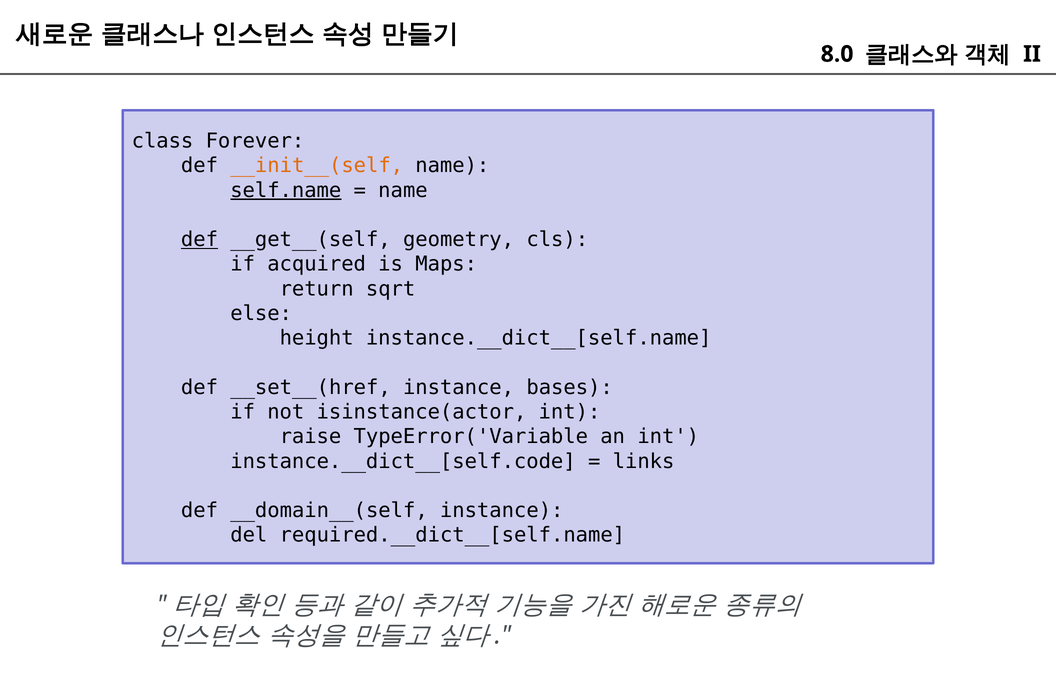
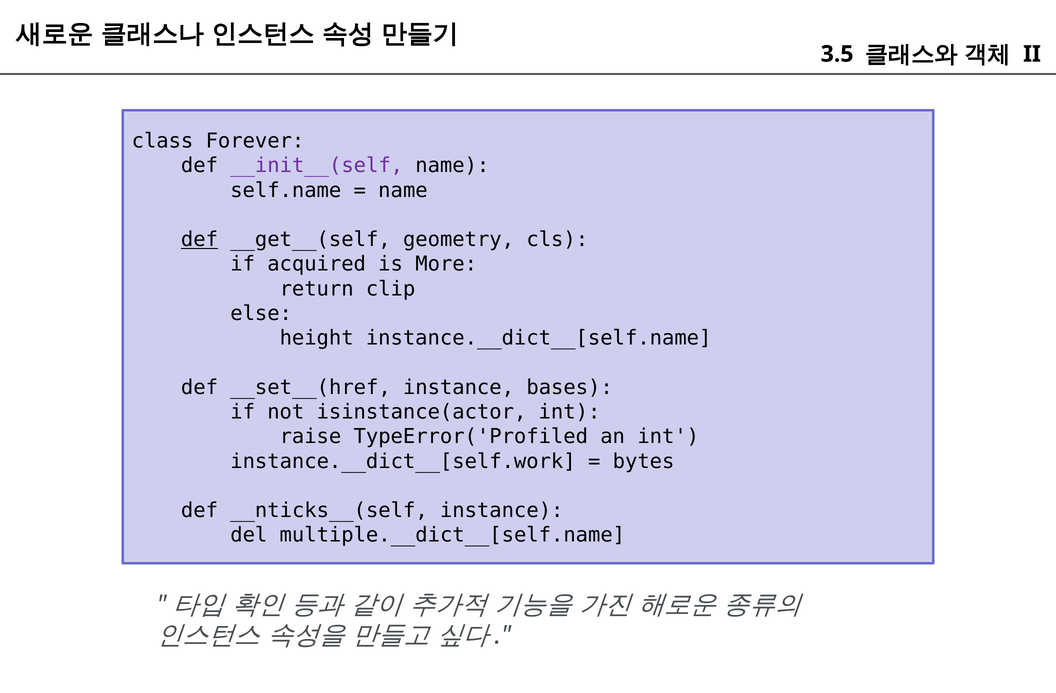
8.0: 8.0 -> 3.5
__init__(self colour: orange -> purple
self.name underline: present -> none
Maps: Maps -> More
sqrt: sqrt -> clip
TypeError('Variable: TypeError('Variable -> TypeError('Profiled
instance.__dict__[self.code: instance.__dict__[self.code -> instance.__dict__[self.work
links: links -> bytes
__domain__(self: __domain__(self -> __nticks__(self
required.__dict__[self.name: required.__dict__[self.name -> multiple.__dict__[self.name
